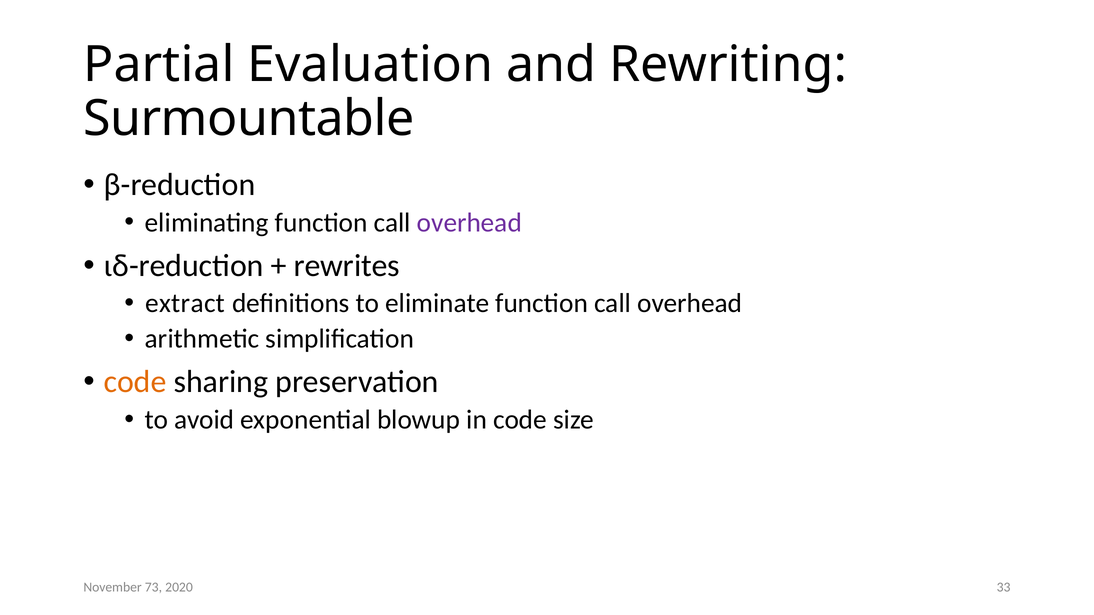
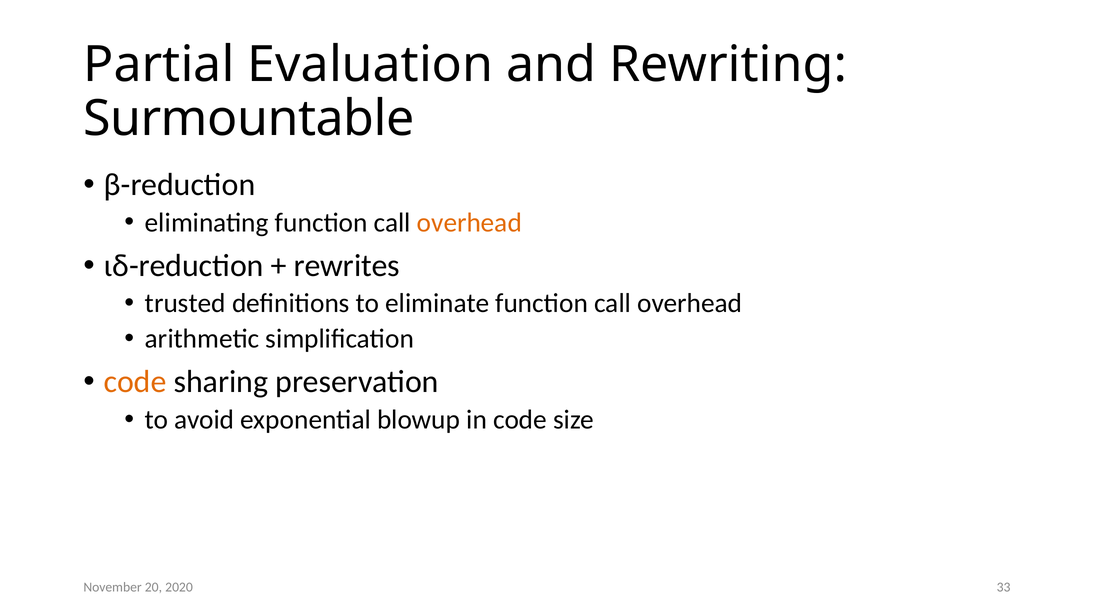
overhead at (469, 223) colour: purple -> orange
extract: extract -> trusted
73: 73 -> 20
